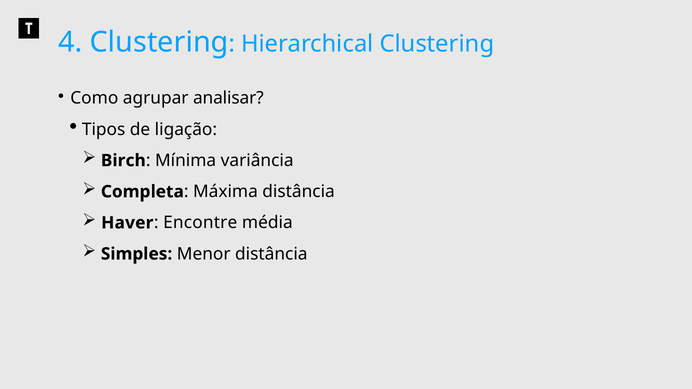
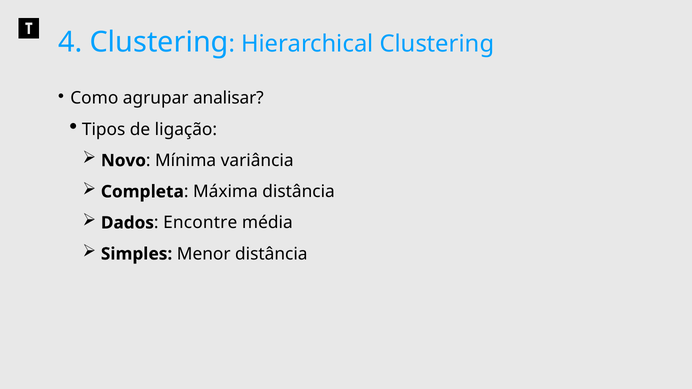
Birch: Birch -> Novo
Haver: Haver -> Dados
